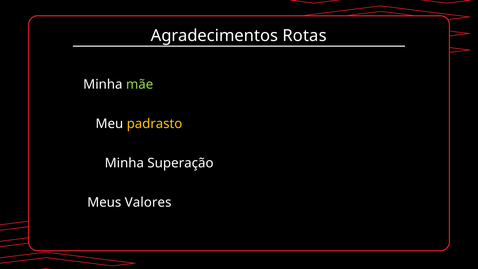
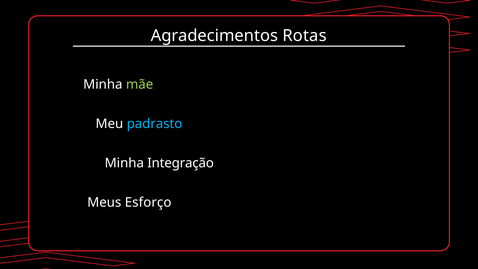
padrasto colour: yellow -> light blue
Superação: Superação -> Integração
Valores: Valores -> Esforço
